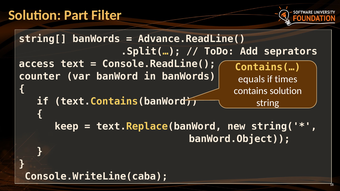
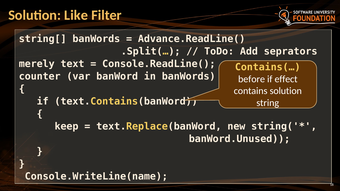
Part: Part -> Like
access: access -> merely
equals: equals -> before
times: times -> effect
banWord.Object: banWord.Object -> banWord.Unused
Console.WriteLine(caba: Console.WriteLine(caba -> Console.WriteLine(name
